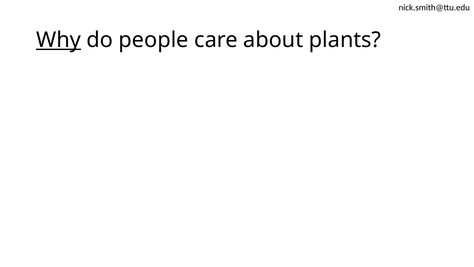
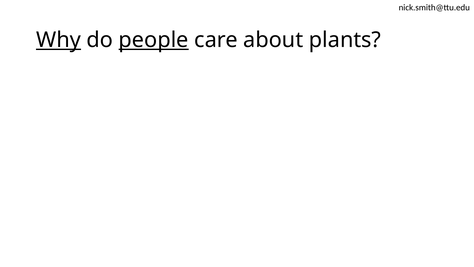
people underline: none -> present
